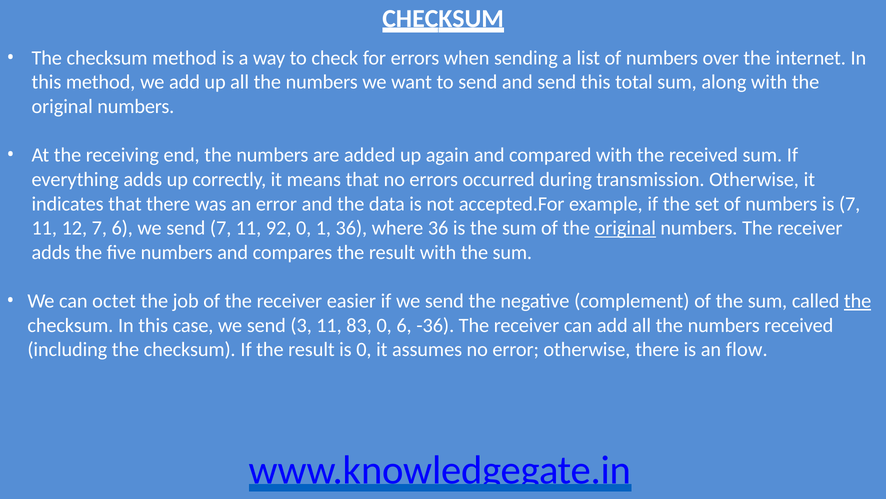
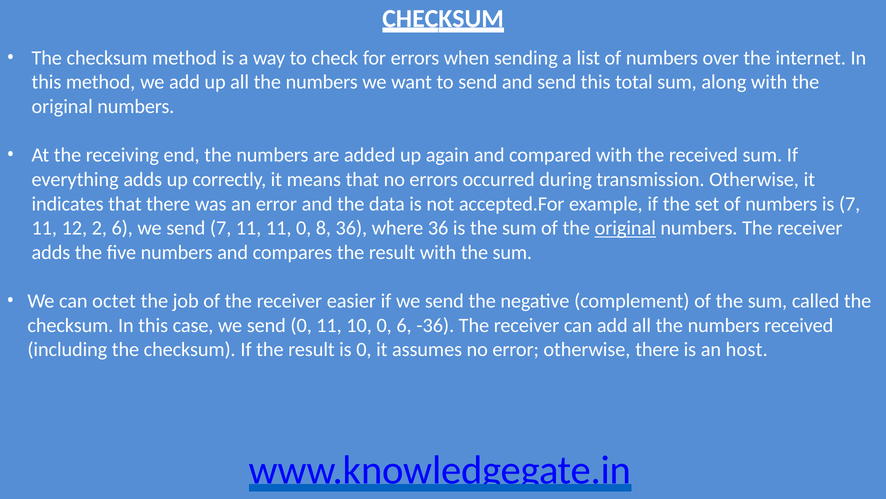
12 7: 7 -> 2
11 92: 92 -> 11
1: 1 -> 8
the at (858, 301) underline: present -> none
send 3: 3 -> 0
83: 83 -> 10
flow: flow -> host
